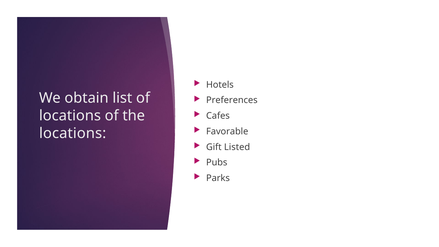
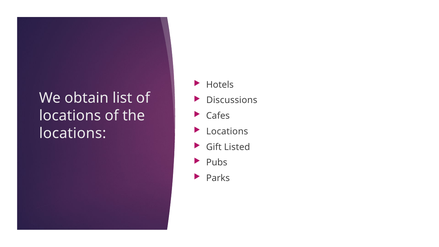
Preferences: Preferences -> Discussions
Favorable at (227, 131): Favorable -> Locations
